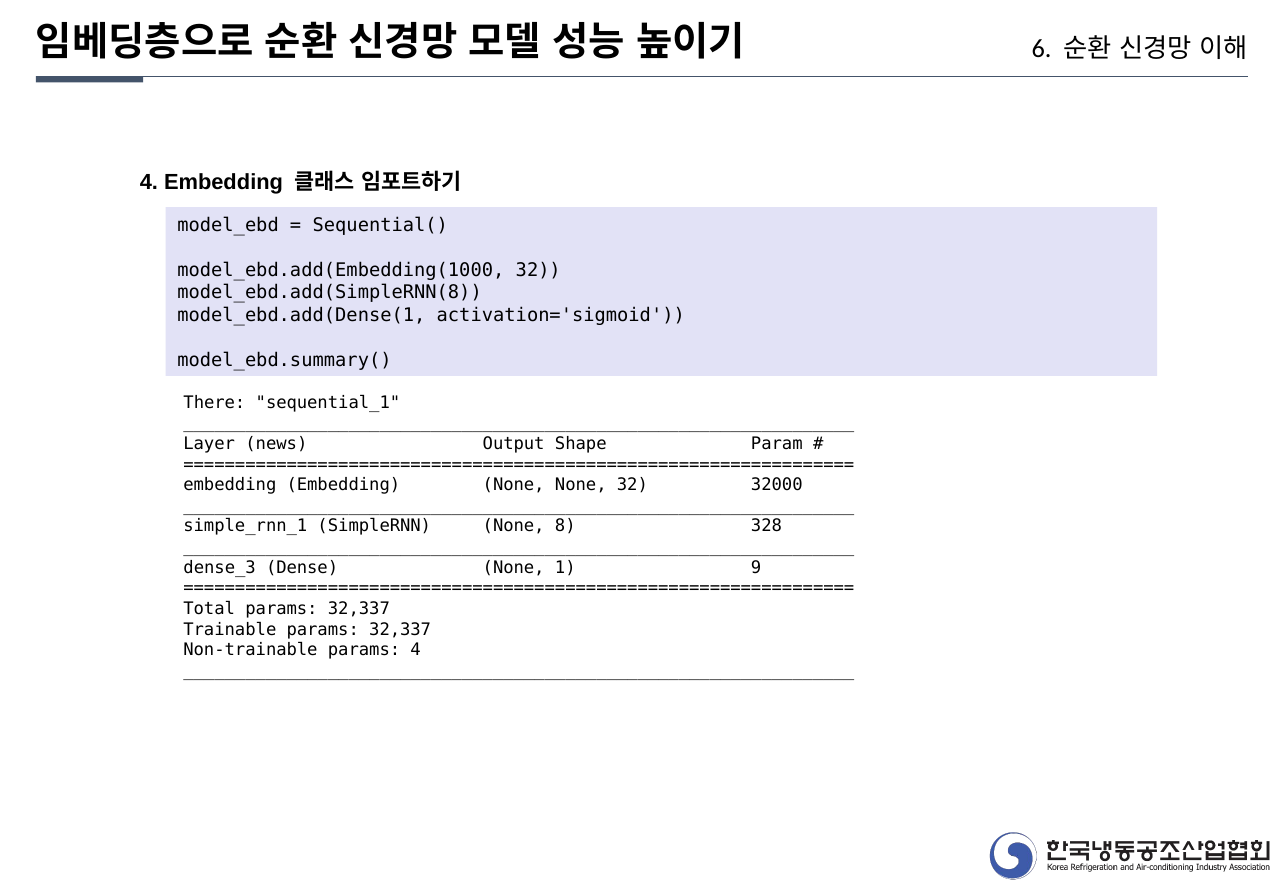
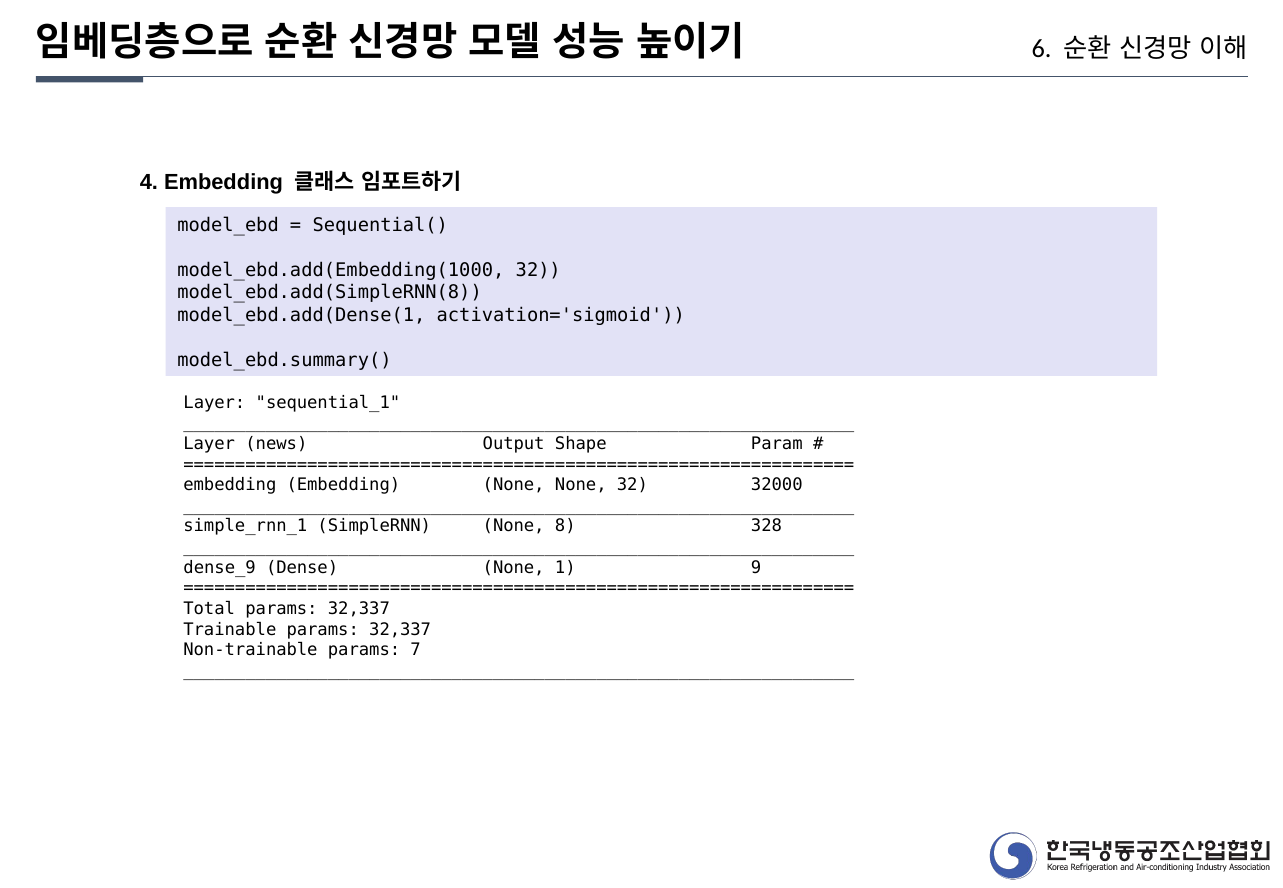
There at (214, 402): There -> Layer
dense_3: dense_3 -> dense_9
params 4: 4 -> 7
